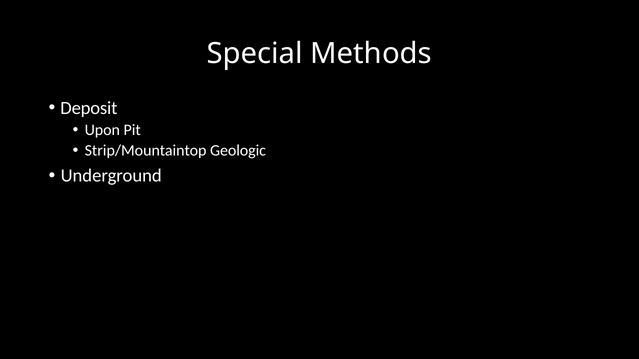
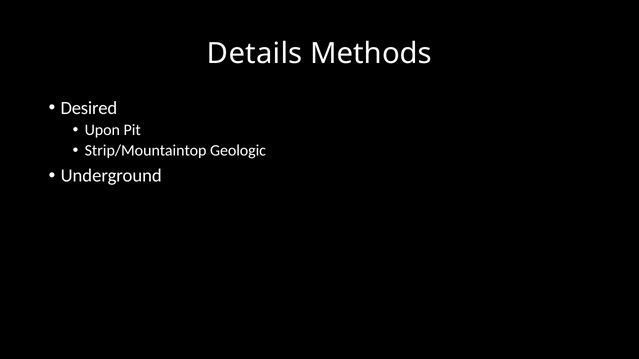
Special: Special -> Details
Deposit: Deposit -> Desired
